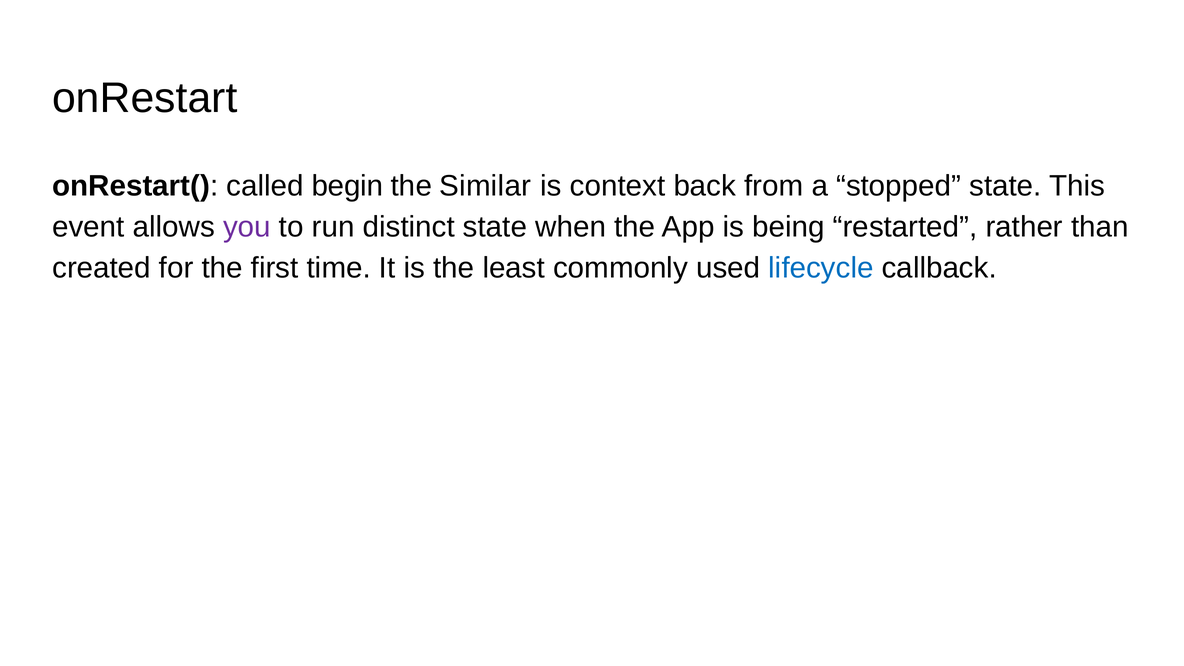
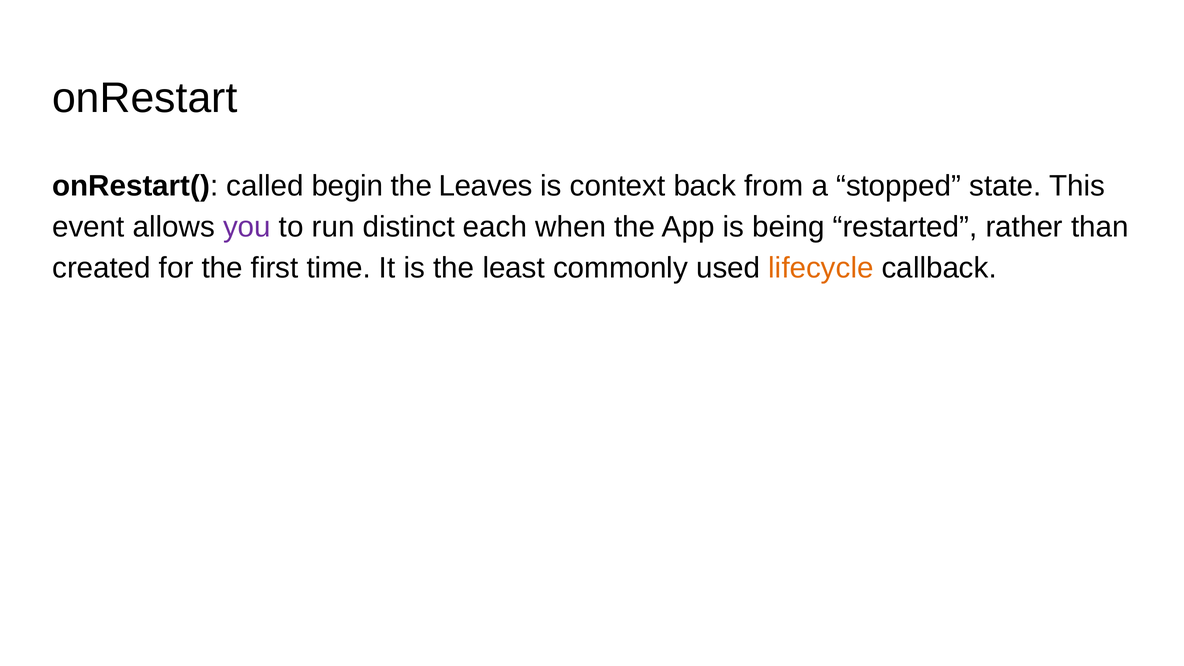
Similar: Similar -> Leaves
distinct state: state -> each
lifecycle colour: blue -> orange
